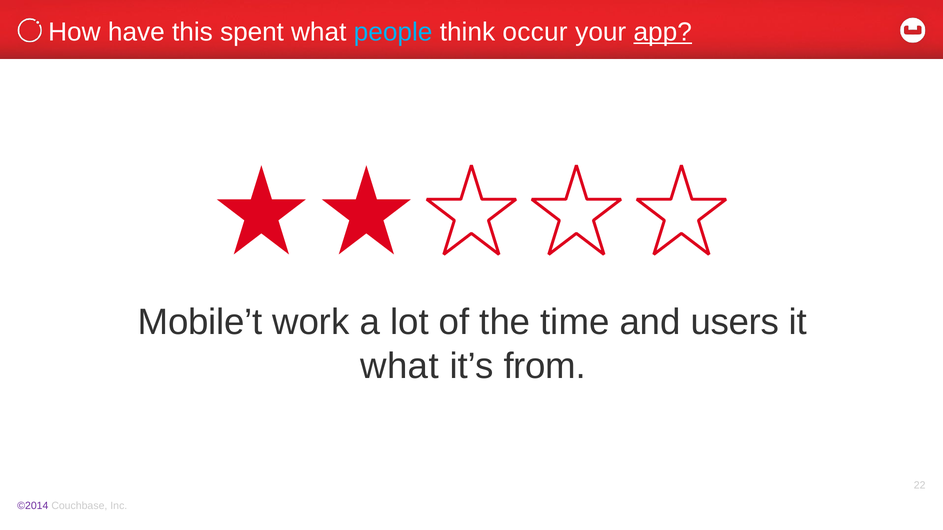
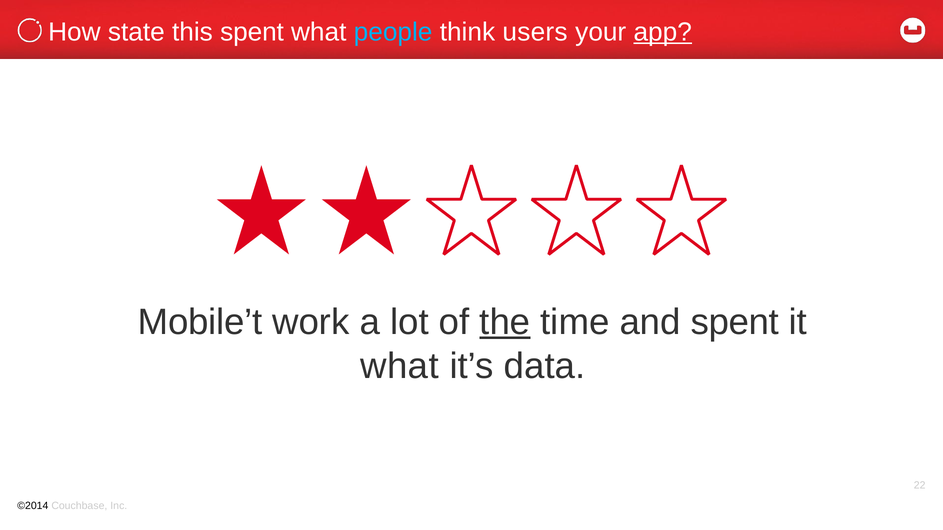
have: have -> state
occur: occur -> users
the underline: none -> present
and users: users -> spent
from: from -> data
©2014 colour: purple -> black
